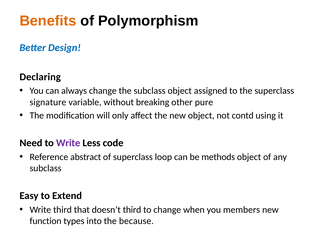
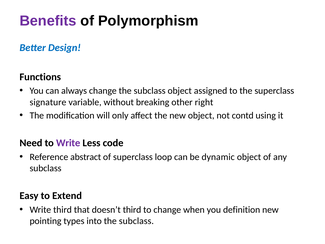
Benefits colour: orange -> purple
Declaring: Declaring -> Functions
pure: pure -> right
methods: methods -> dynamic
members: members -> definition
function: function -> pointing
into the because: because -> subclass
